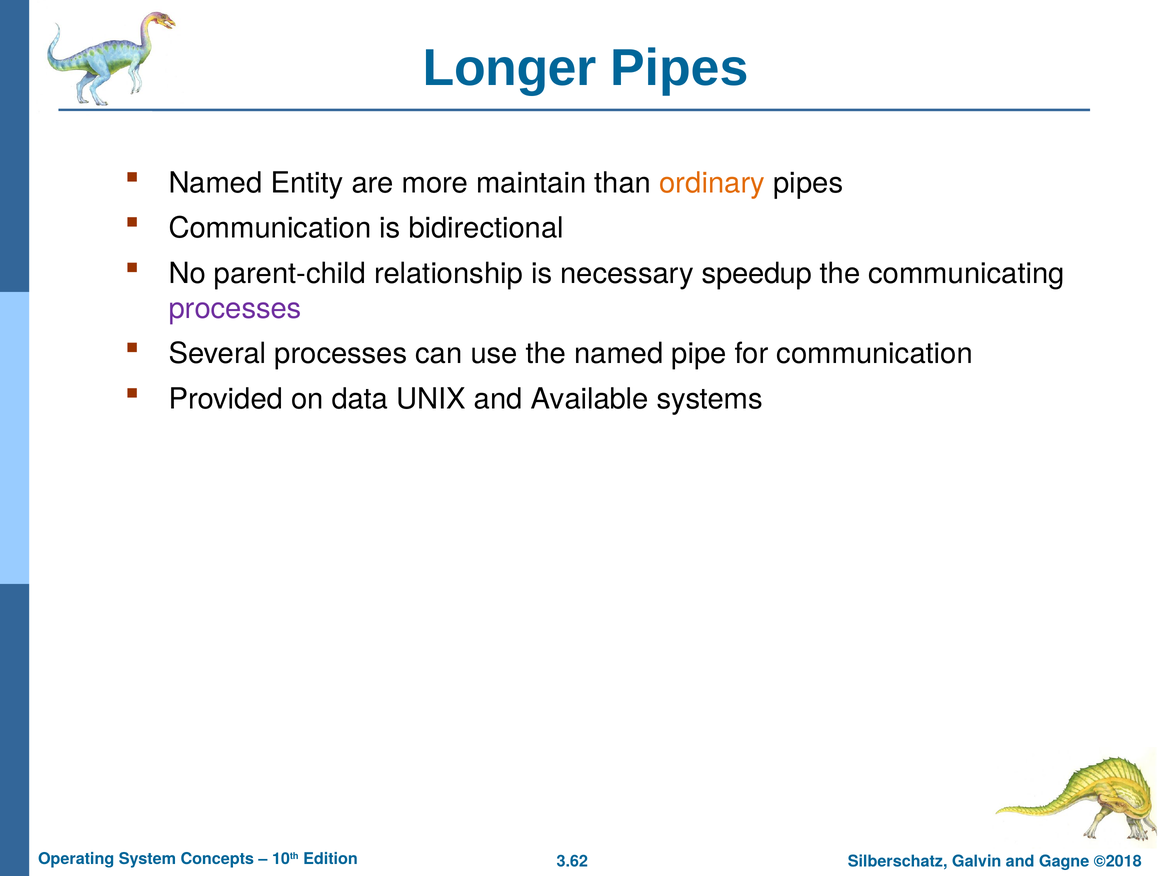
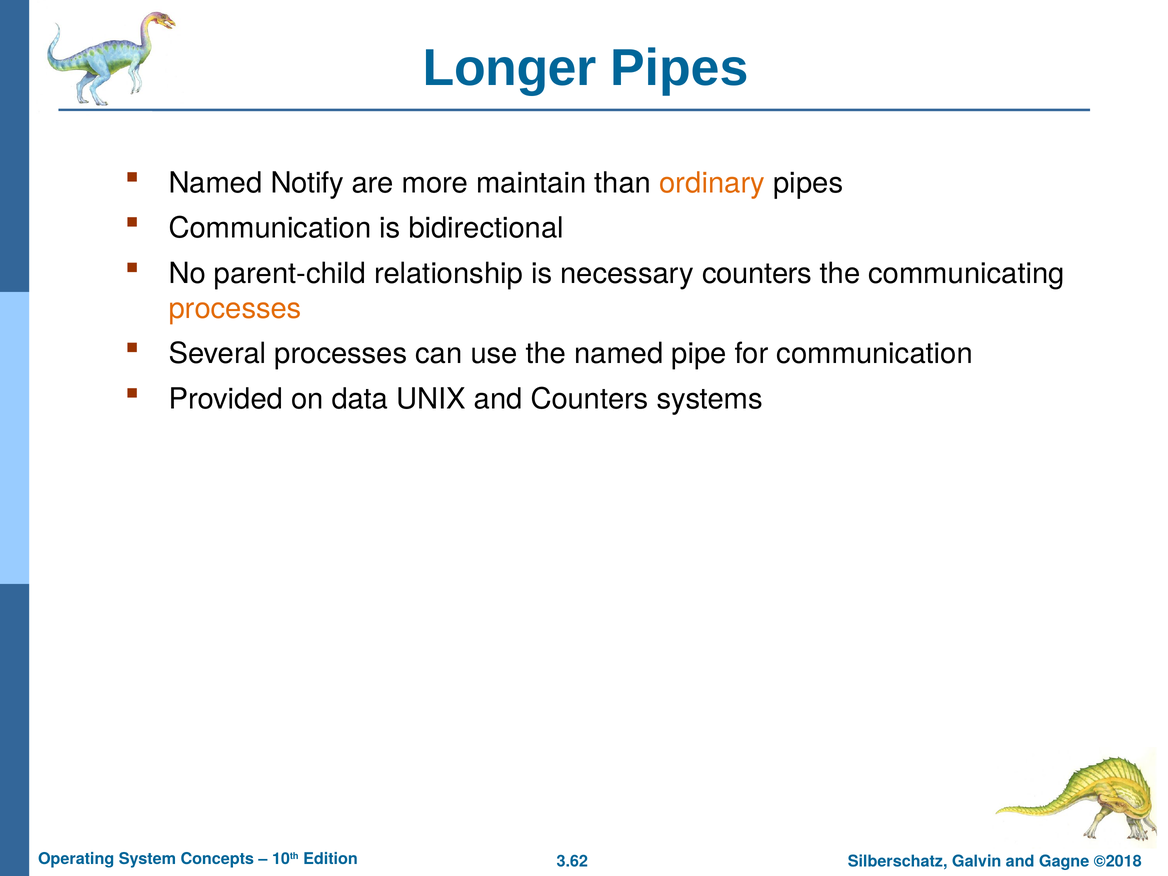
Entity: Entity -> Notify
necessary speedup: speedup -> counters
processes at (235, 308) colour: purple -> orange
and Available: Available -> Counters
